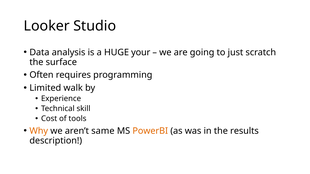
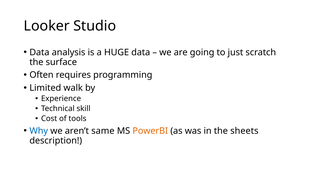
HUGE your: your -> data
Why colour: orange -> blue
results: results -> sheets
